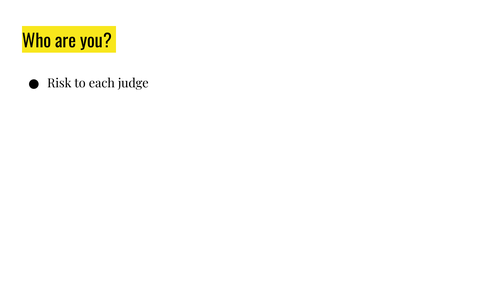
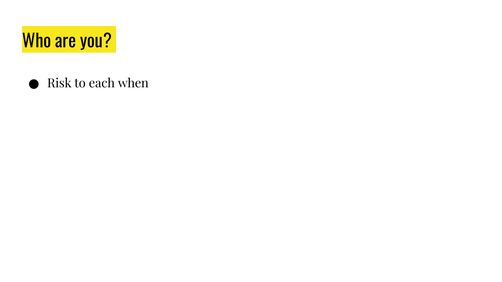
judge: judge -> when
